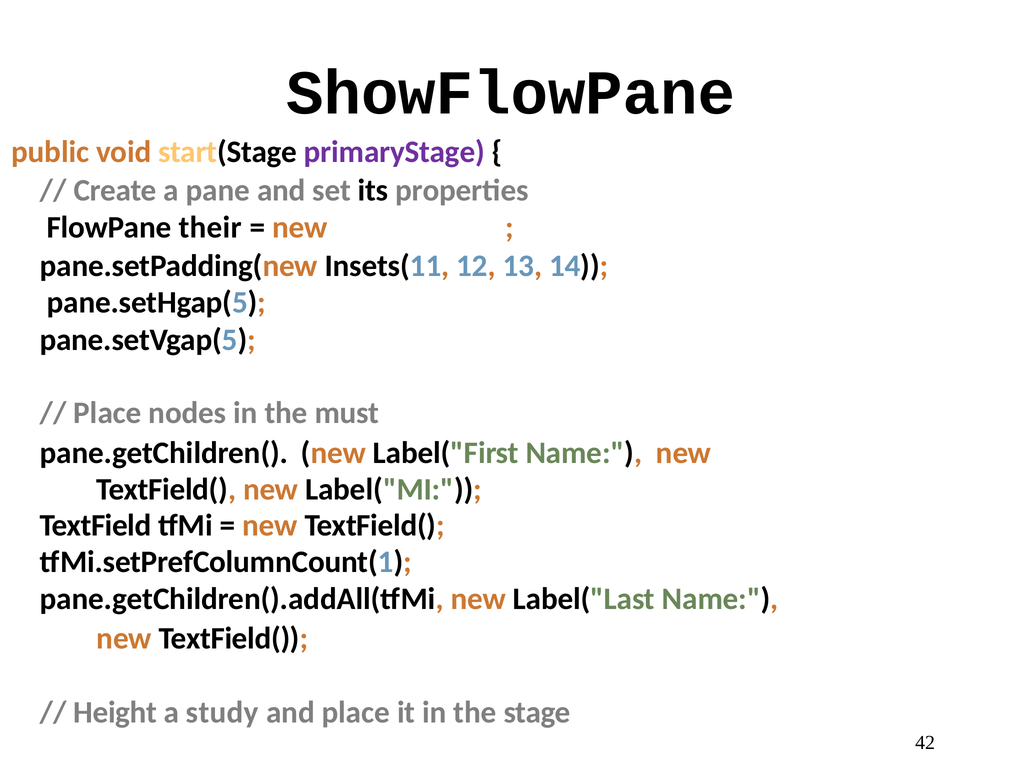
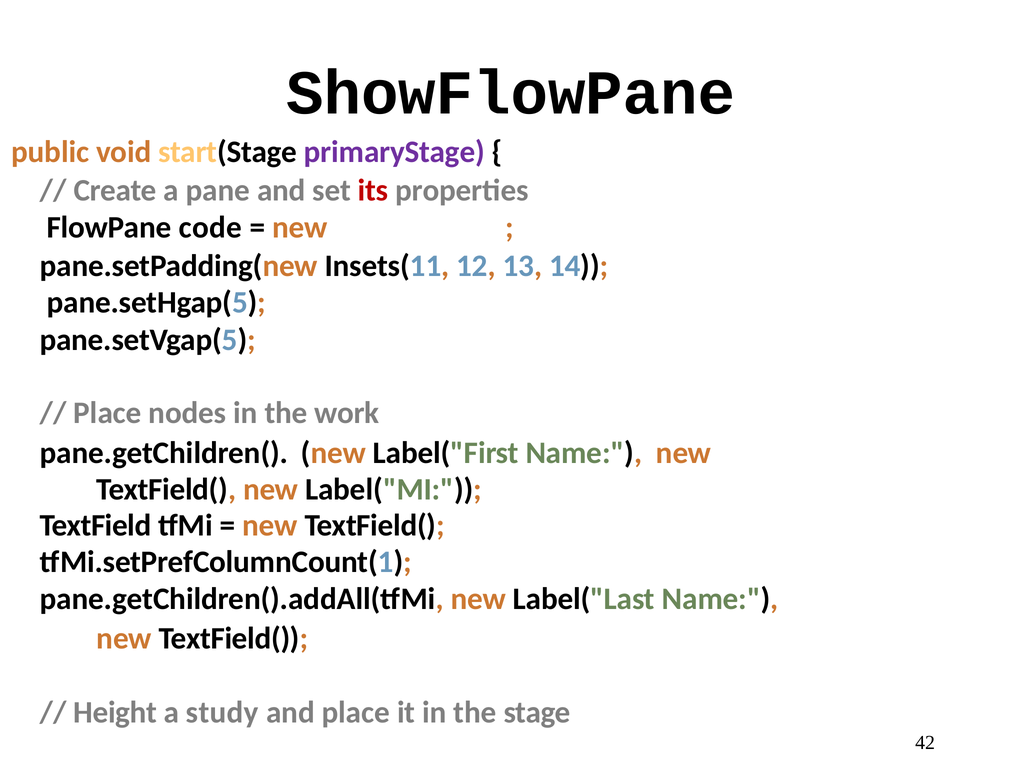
its colour: black -> red
their: their -> code
must: must -> work
